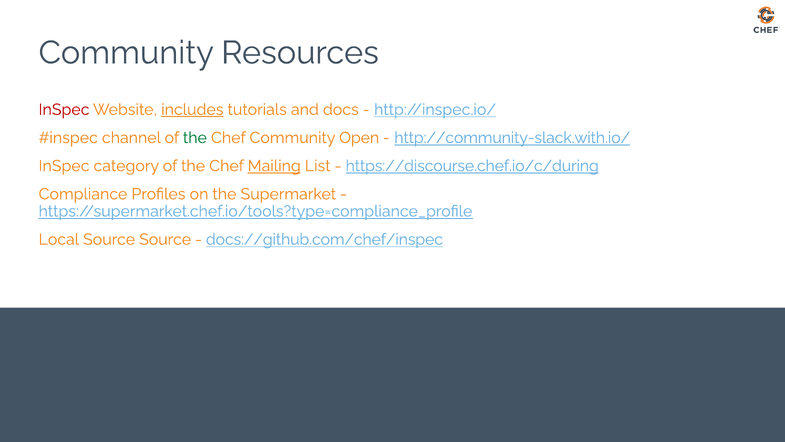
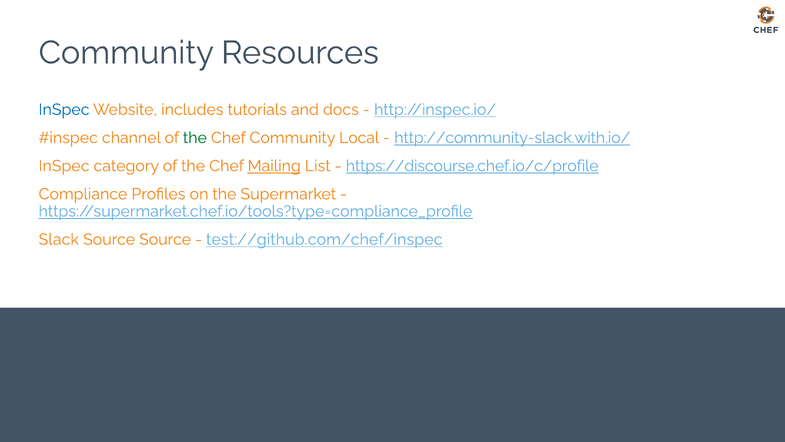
InSpec at (64, 109) colour: red -> blue
includes underline: present -> none
Open: Open -> Local
https://discourse.chef.io/c/during: https://discourse.chef.io/c/during -> https://discourse.chef.io/c/profile
Local: Local -> Slack
docs://github.com/chef/inspec: docs://github.com/chef/inspec -> test://github.com/chef/inspec
